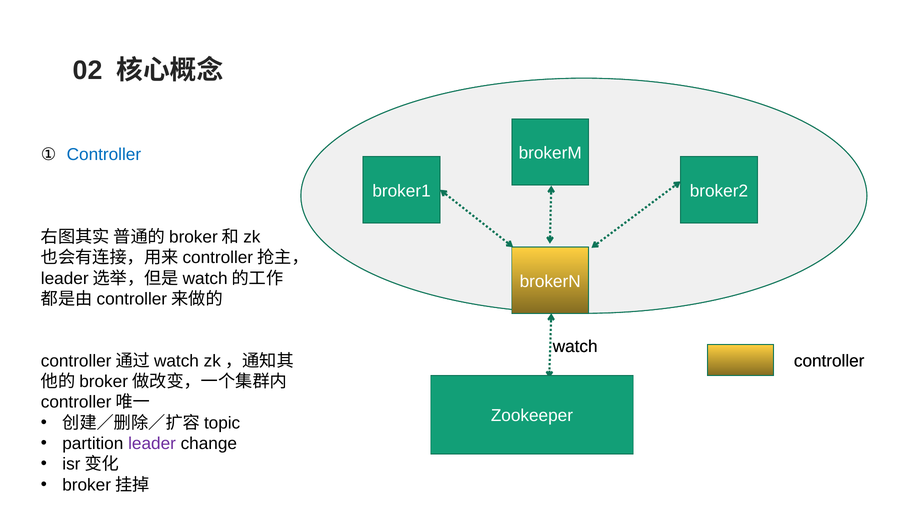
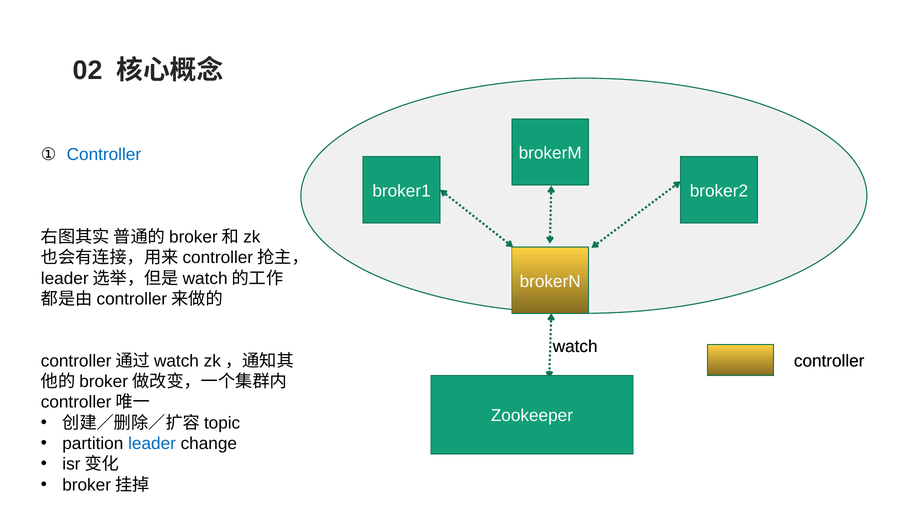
leader colour: purple -> blue
